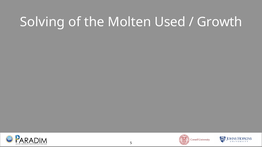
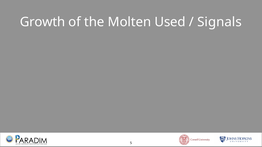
Solving: Solving -> Growth
Growth: Growth -> Signals
